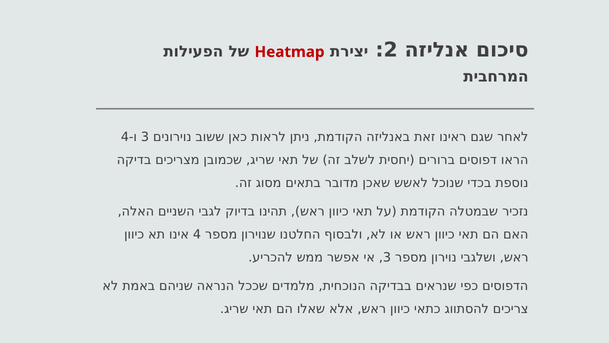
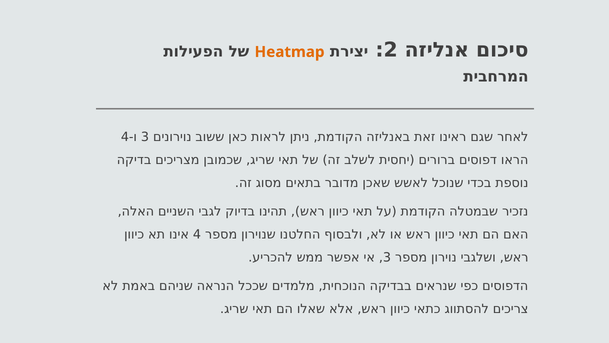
Heatmap colour: red -> orange
